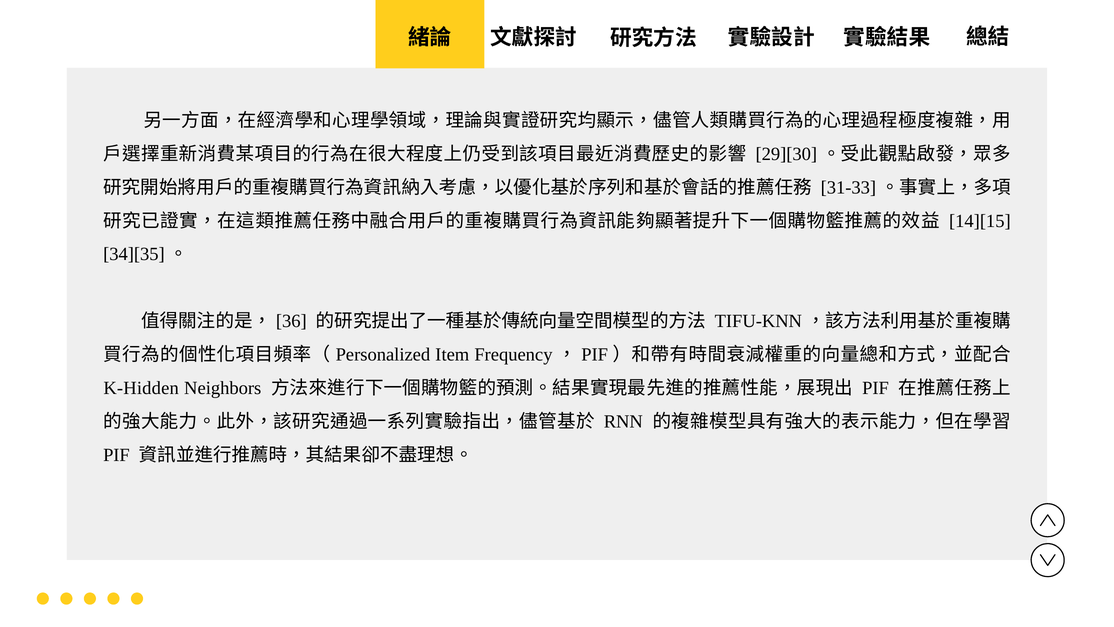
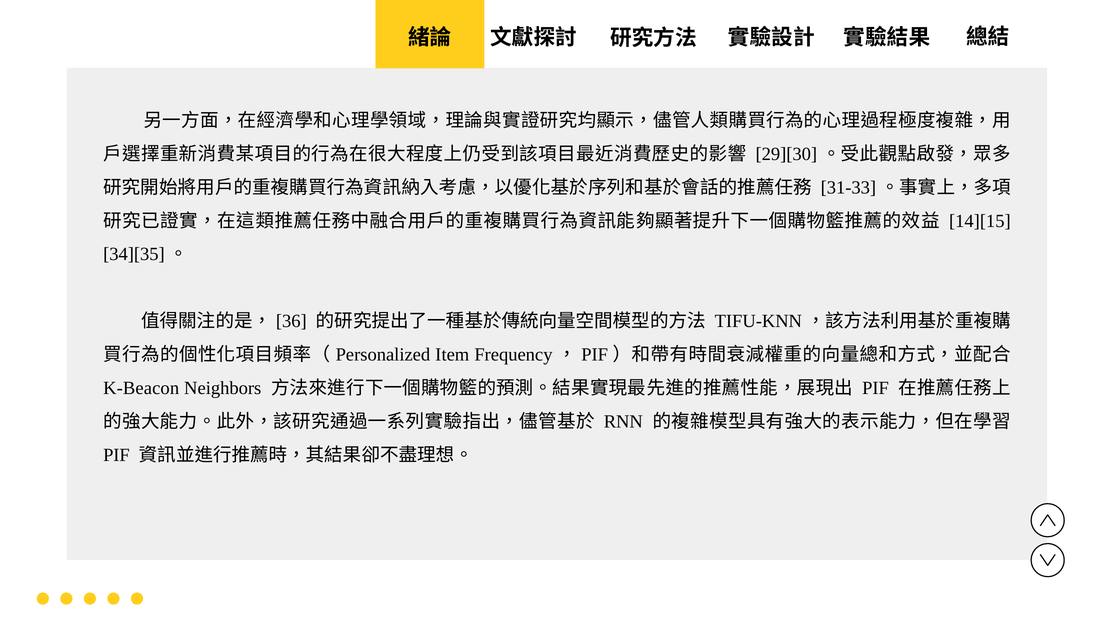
K-Hidden: K-Hidden -> K-Beacon
